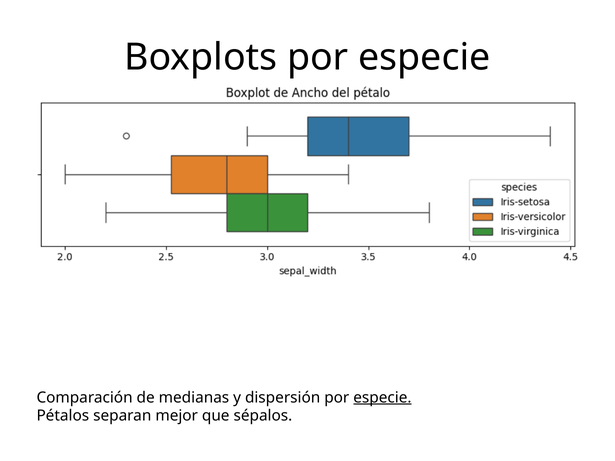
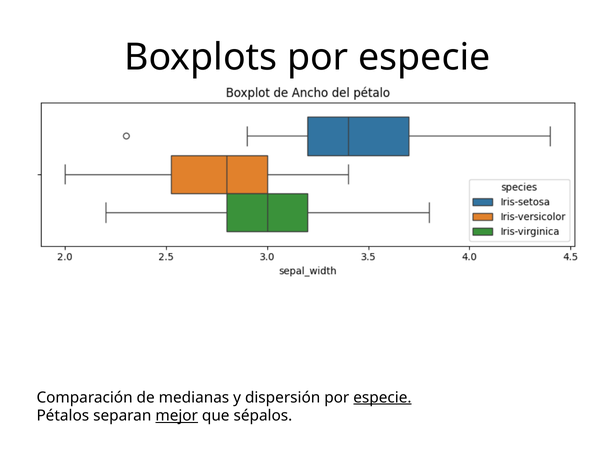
mejor underline: none -> present
